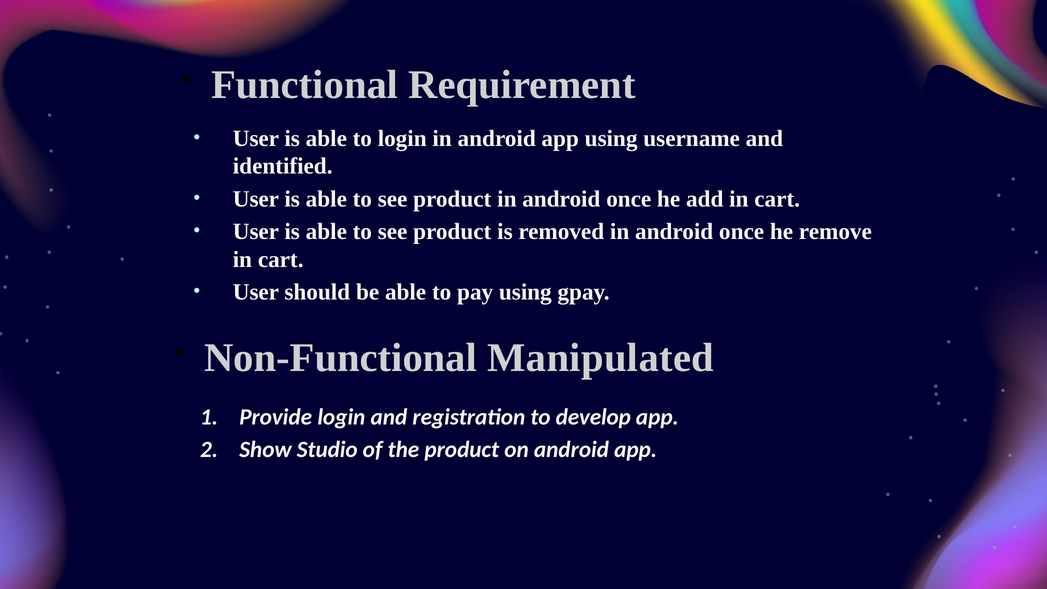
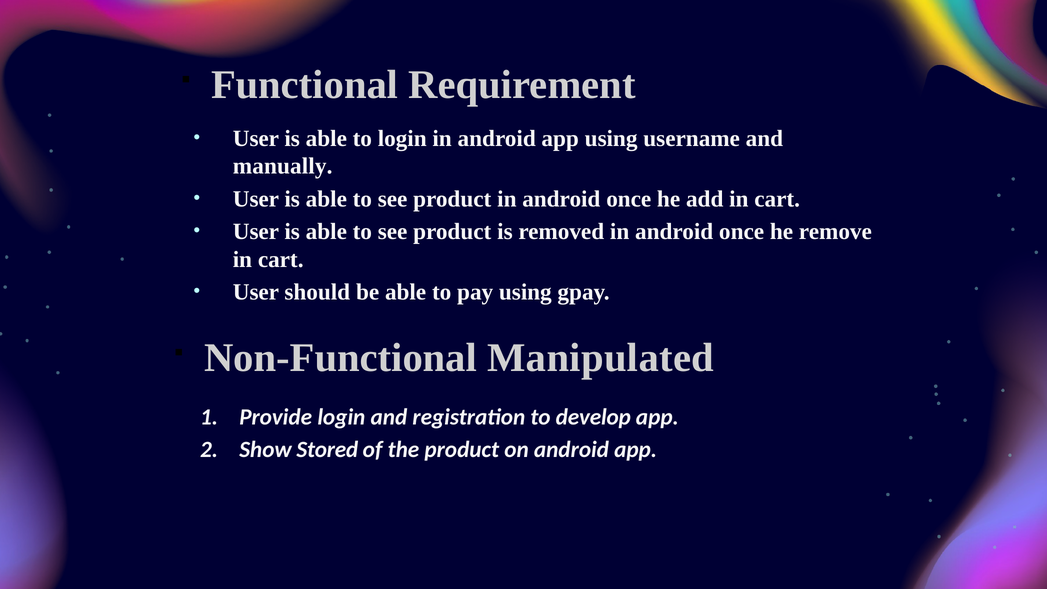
identified: identified -> manually
Studio: Studio -> Stored
